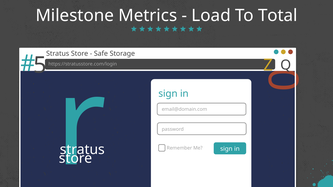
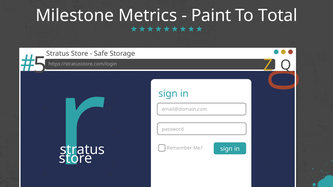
Load: Load -> Paint
